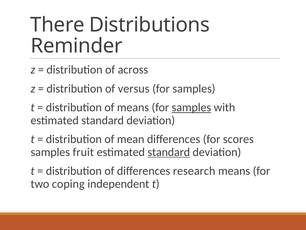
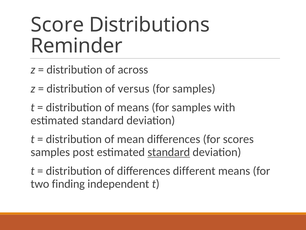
There: There -> Score
samples at (191, 107) underline: present -> none
fruit: fruit -> post
research: research -> different
coping: coping -> finding
